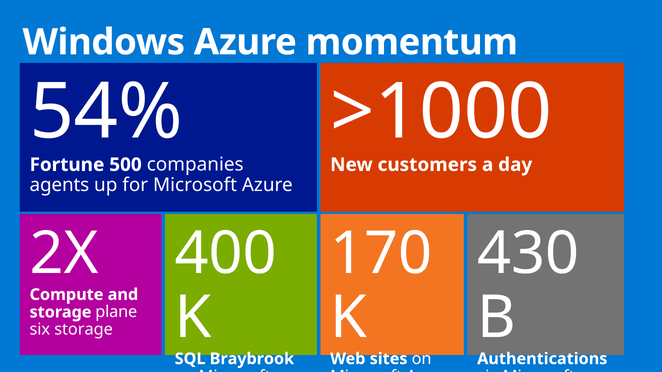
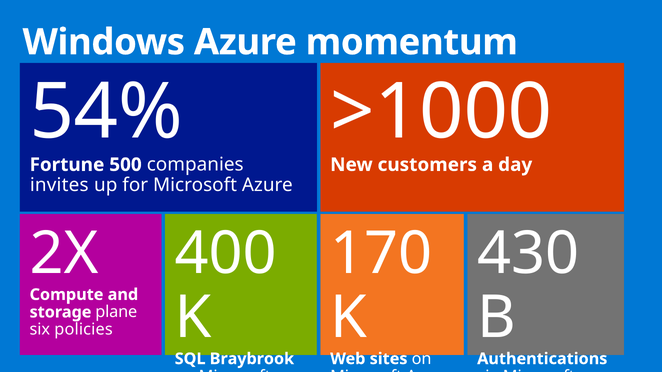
agents: agents -> invites
six storage: storage -> policies
